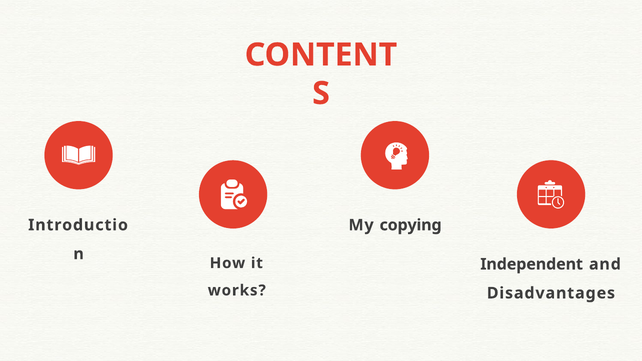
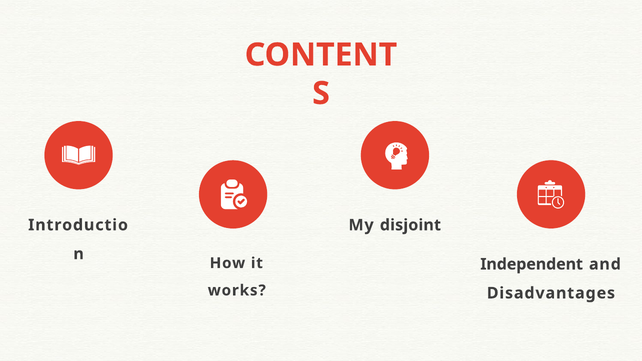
copying: copying -> disjoint
